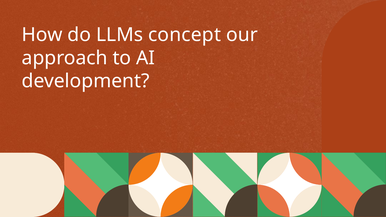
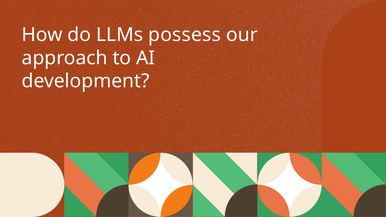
concept: concept -> possess
